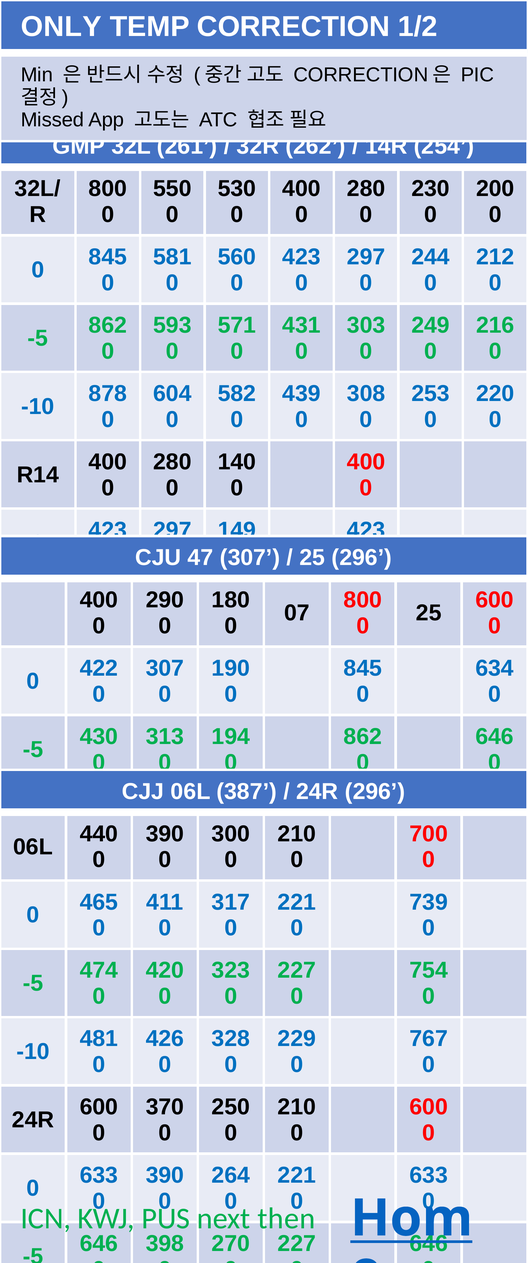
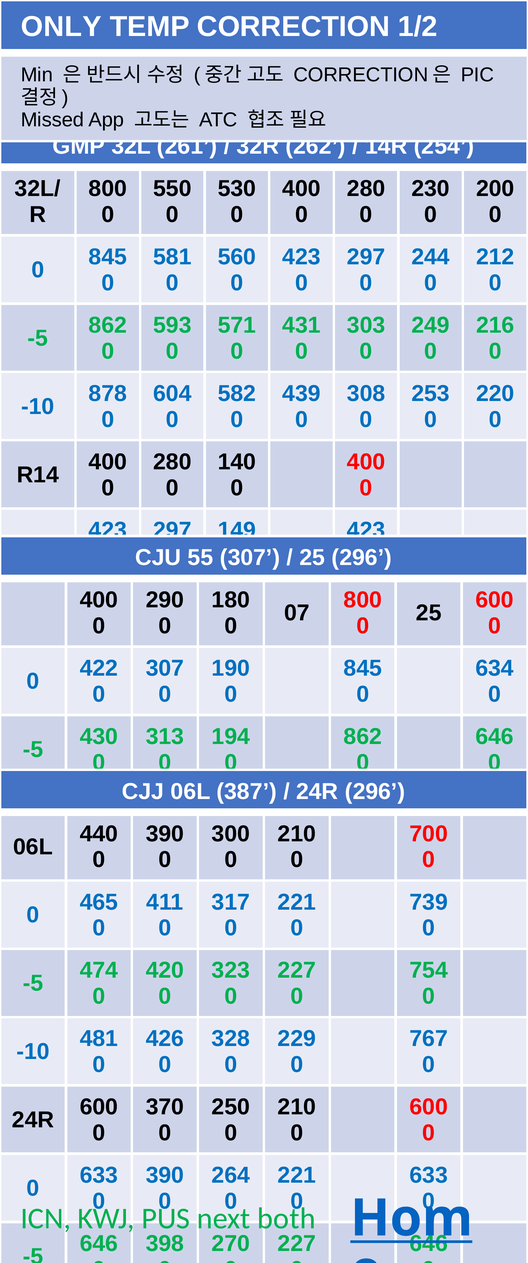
47: 47 -> 55
then: then -> both
